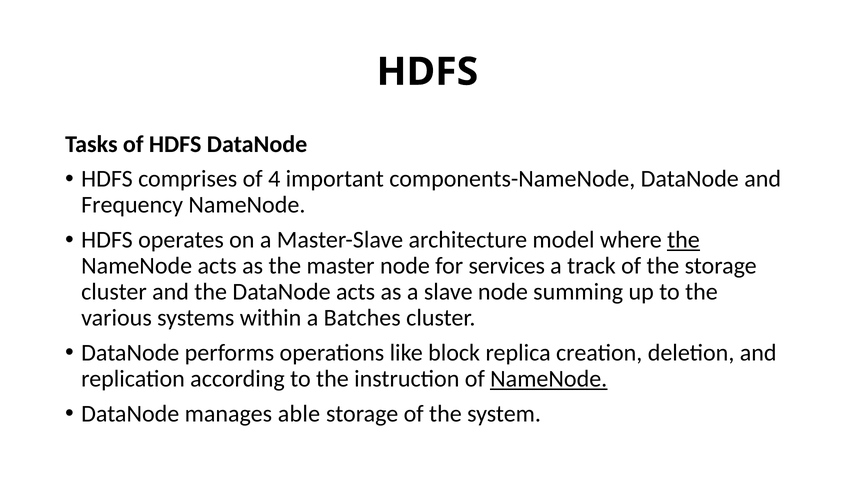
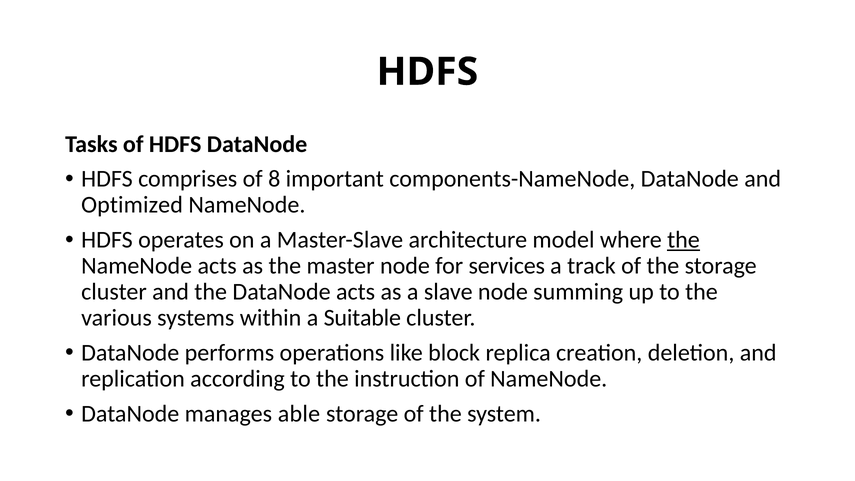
4: 4 -> 8
Frequency: Frequency -> Optimized
Batches: Batches -> Suitable
NameNode at (549, 379) underline: present -> none
